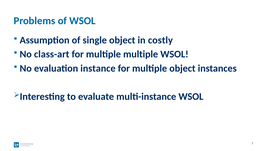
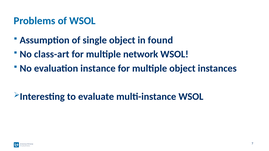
costly: costly -> found
multiple multiple: multiple -> network
